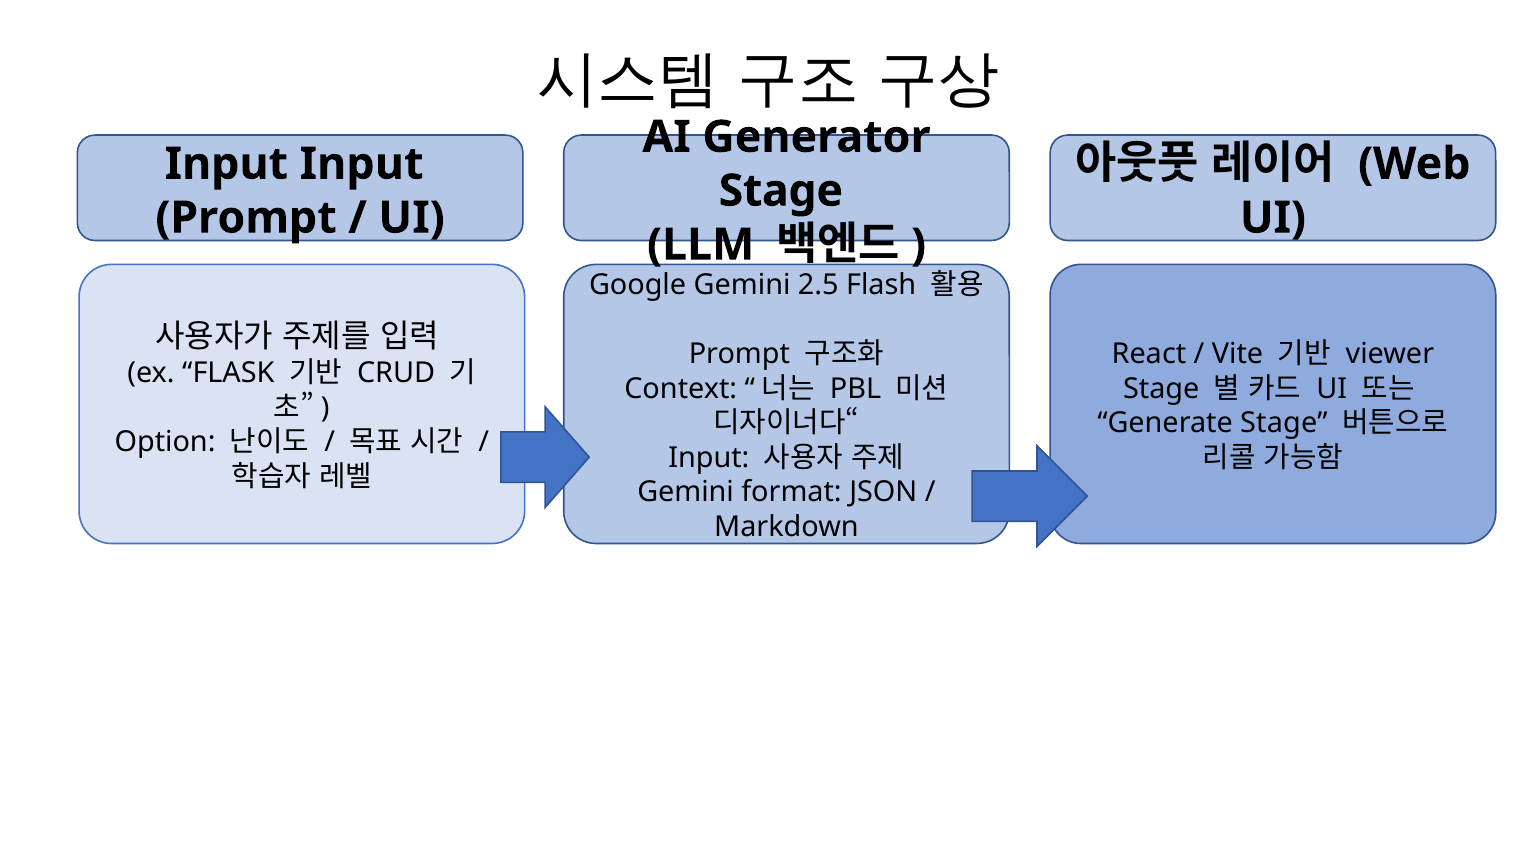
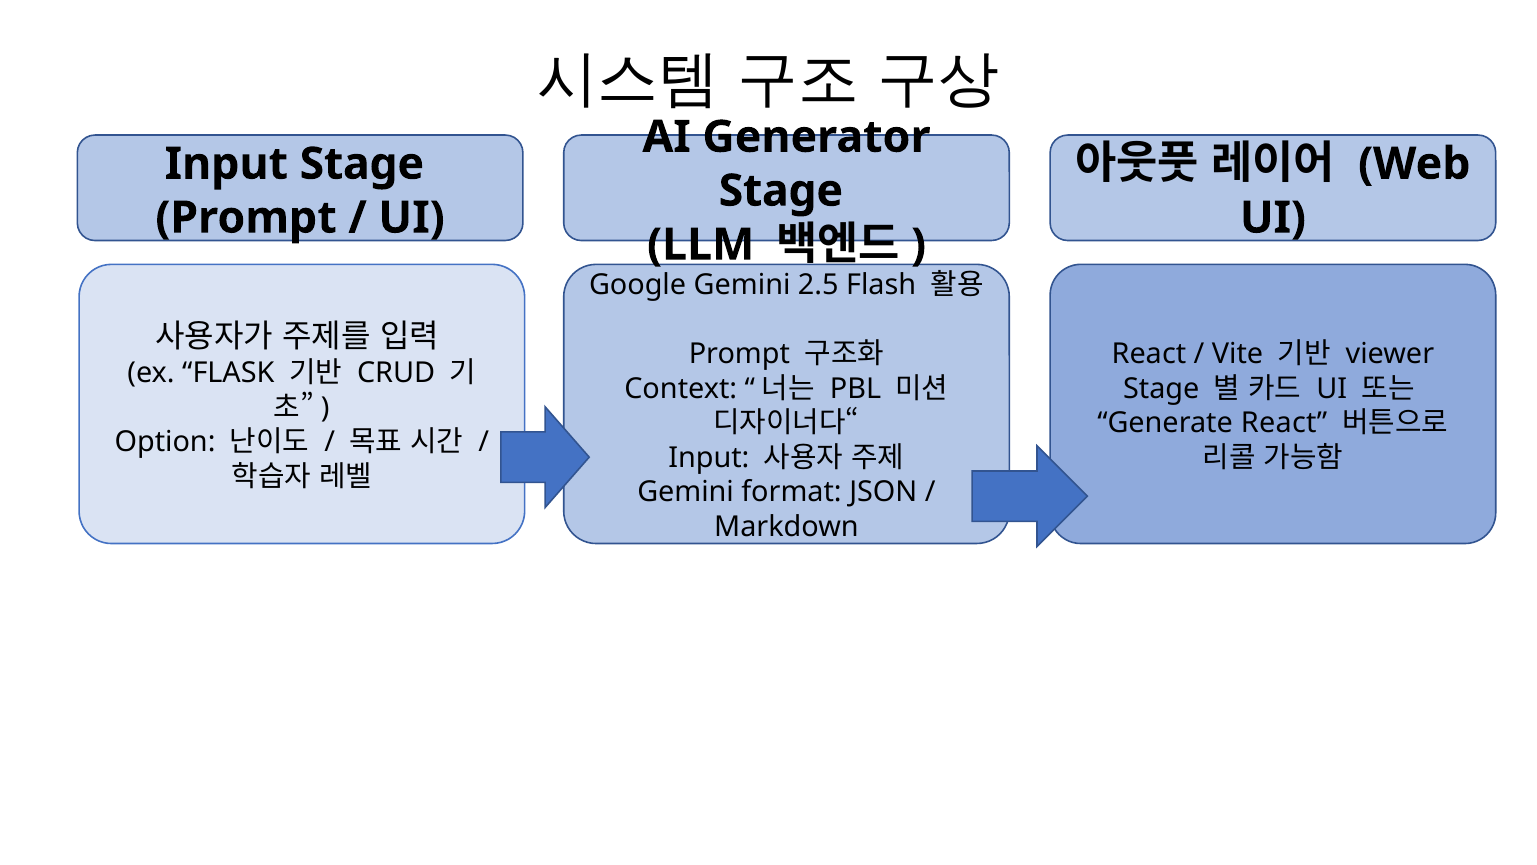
Input Input: Input -> Stage
Generate Stage: Stage -> React
